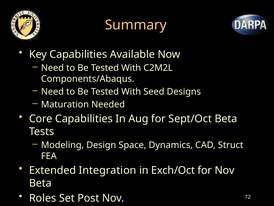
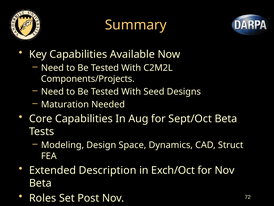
Components/Abaqus: Components/Abaqus -> Components/Projects
Integration: Integration -> Description
